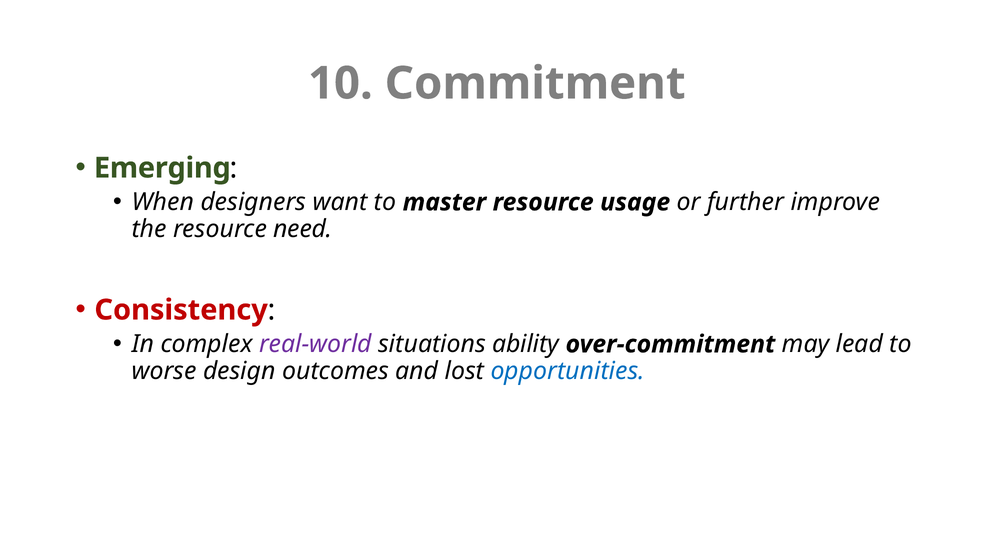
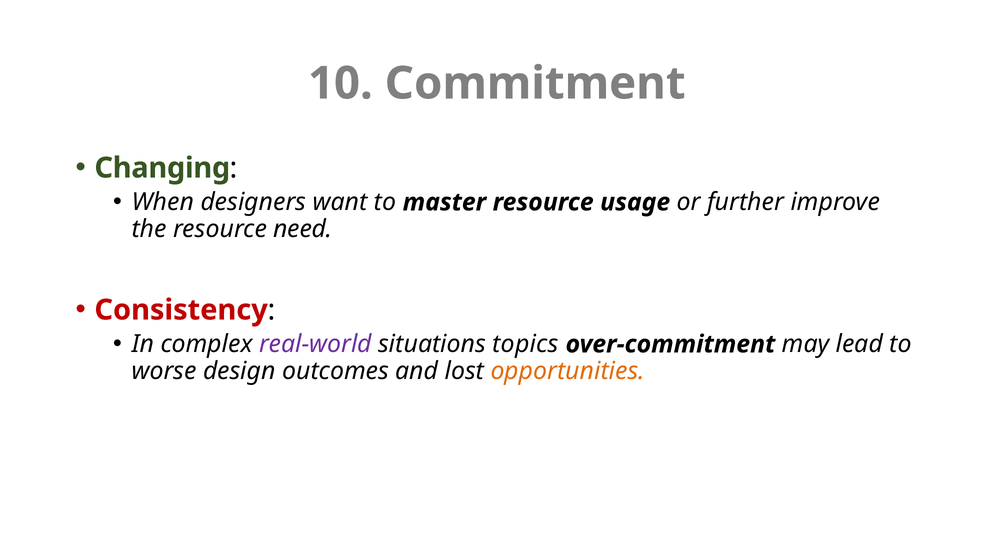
Emerging: Emerging -> Changing
ability: ability -> topics
opportunities colour: blue -> orange
